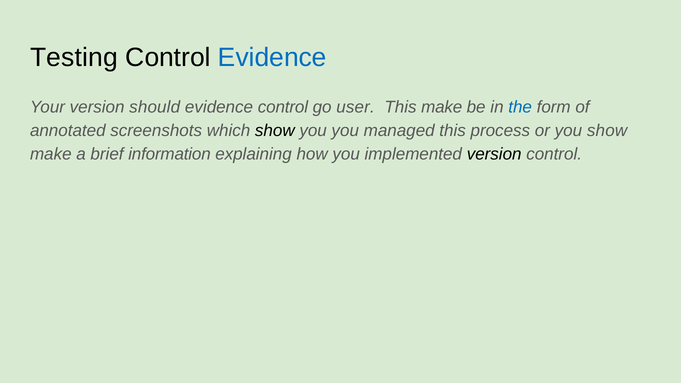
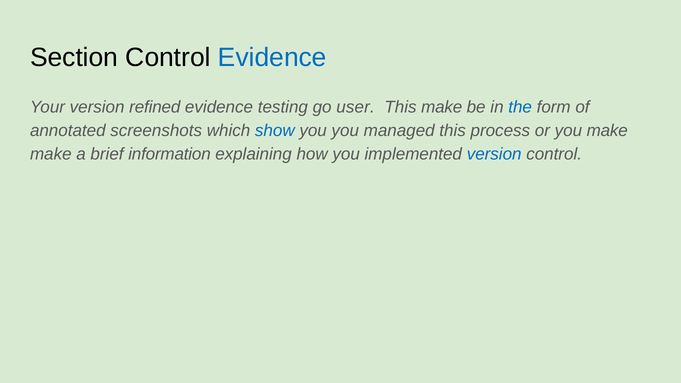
Testing: Testing -> Section
should: should -> refined
evidence control: control -> testing
show at (275, 131) colour: black -> blue
you show: show -> make
version at (494, 154) colour: black -> blue
